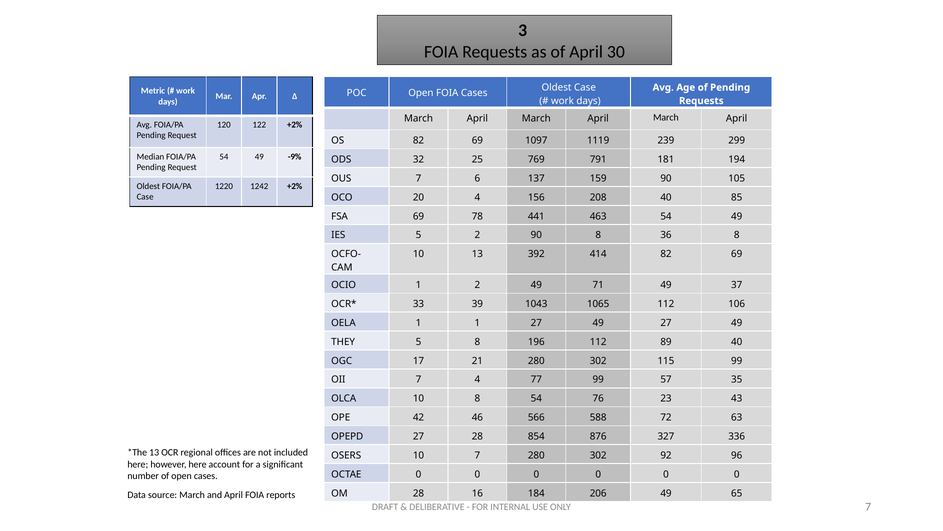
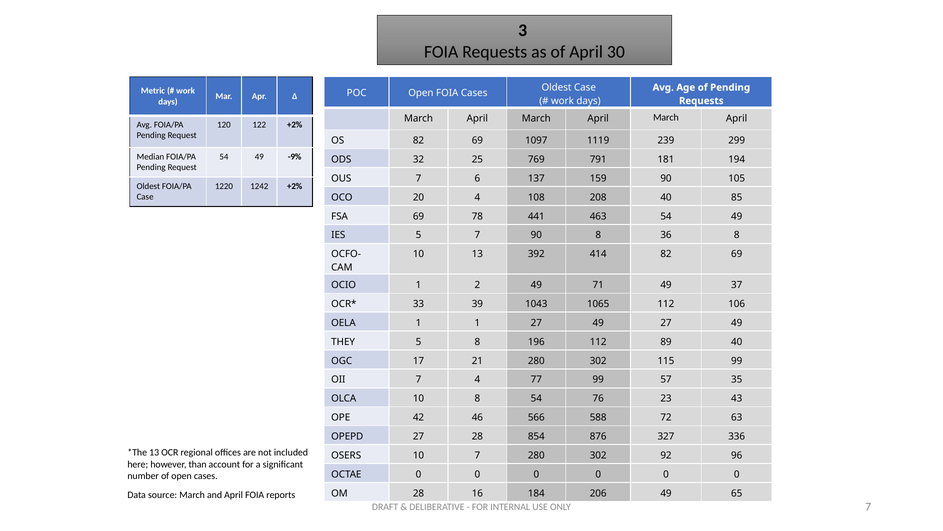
156: 156 -> 108
5 2: 2 -> 7
however here: here -> than
